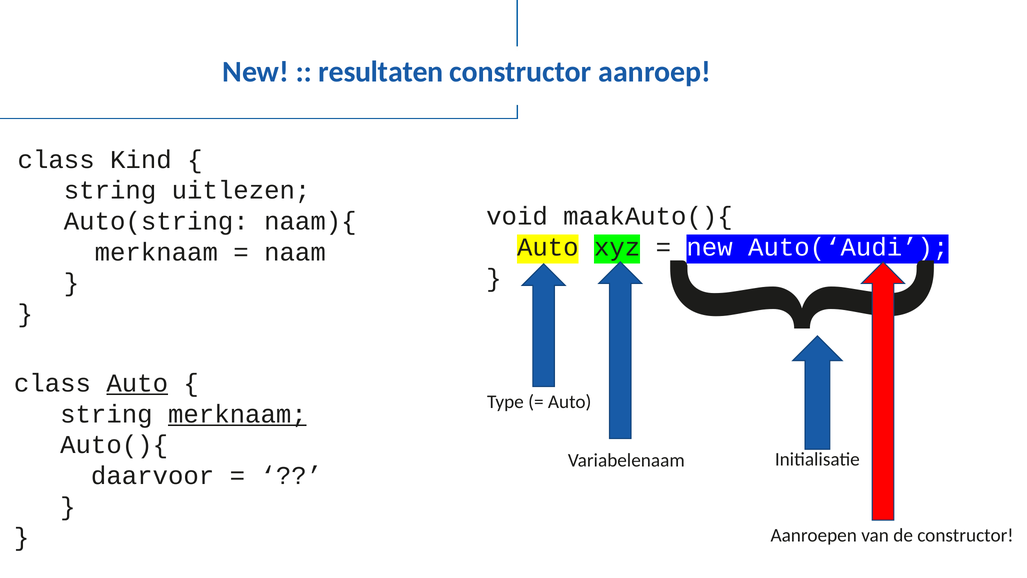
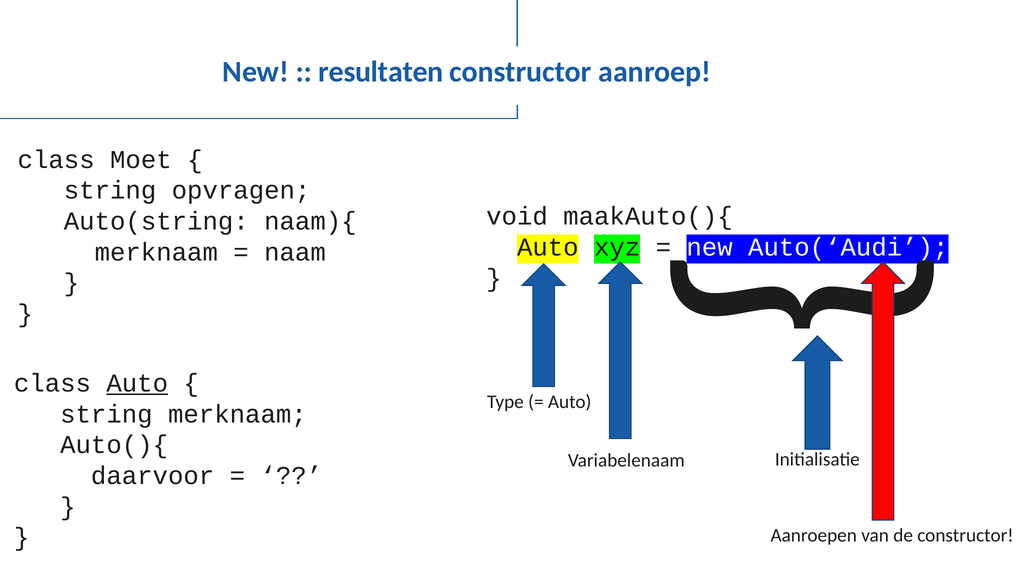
Kind: Kind -> Moet
uitlezen: uitlezen -> opvragen
merknaam at (237, 414) underline: present -> none
